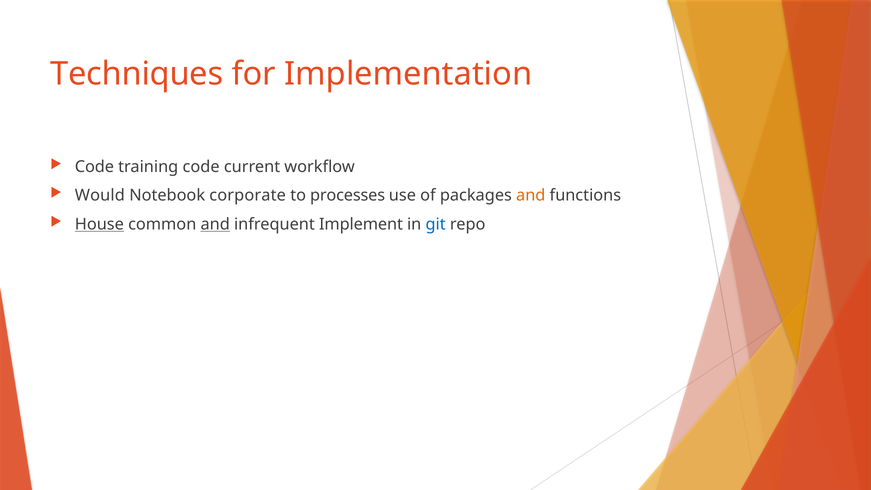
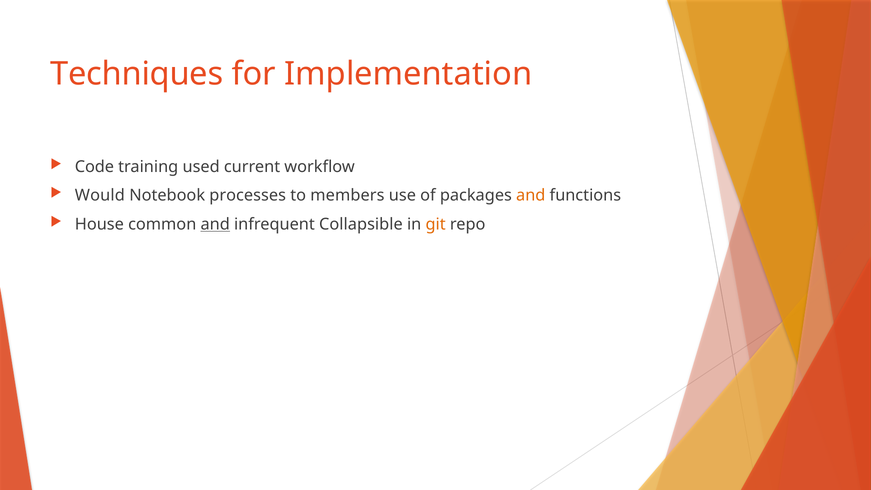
training code: code -> used
corporate: corporate -> processes
processes: processes -> members
House underline: present -> none
Implement: Implement -> Collapsible
git colour: blue -> orange
